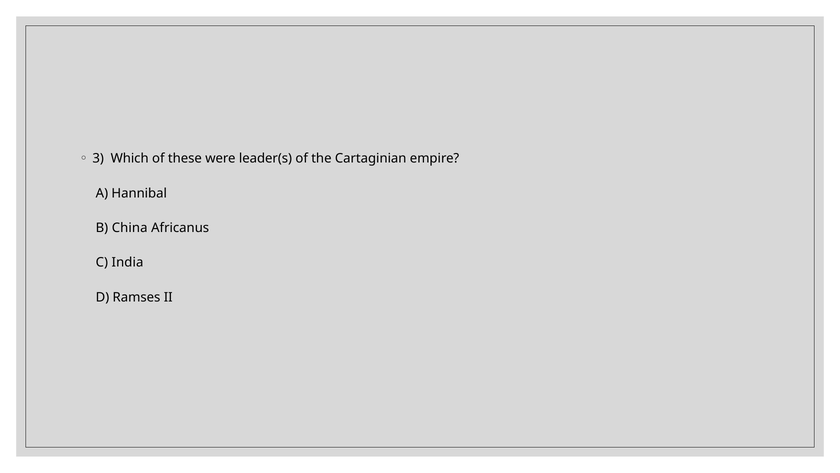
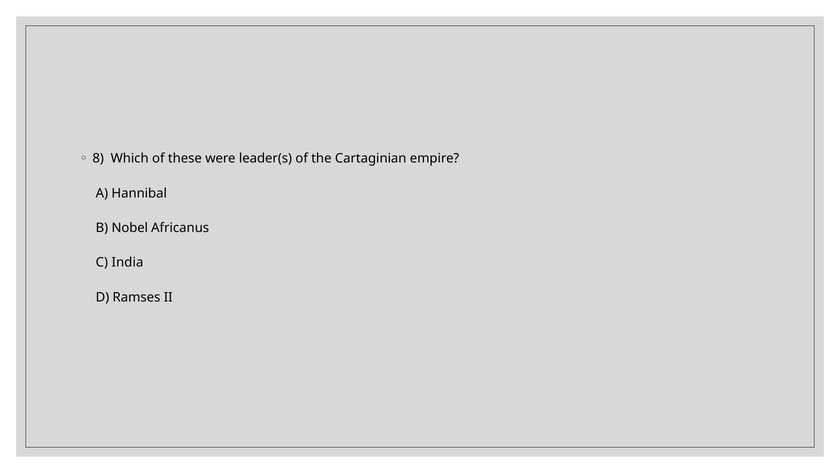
3: 3 -> 8
China: China -> Nobel
